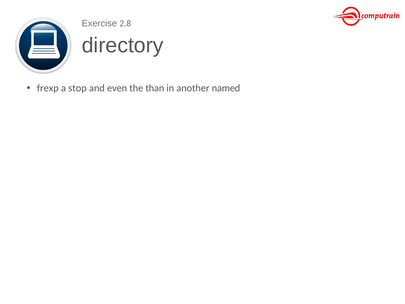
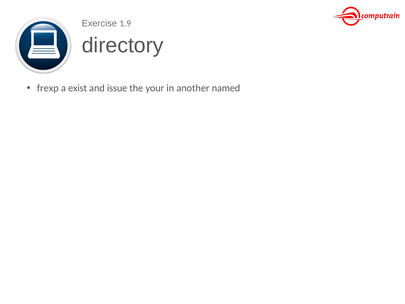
2.8: 2.8 -> 1.9
stop: stop -> exist
even: even -> issue
than: than -> your
